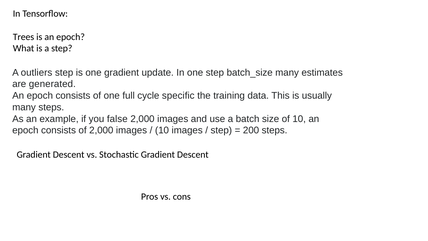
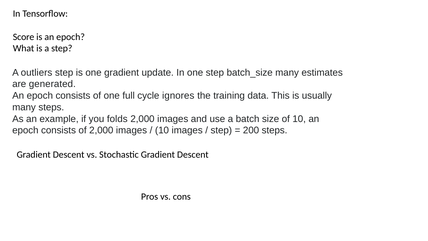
Trees: Trees -> Score
specific: specific -> ignores
false: false -> folds
